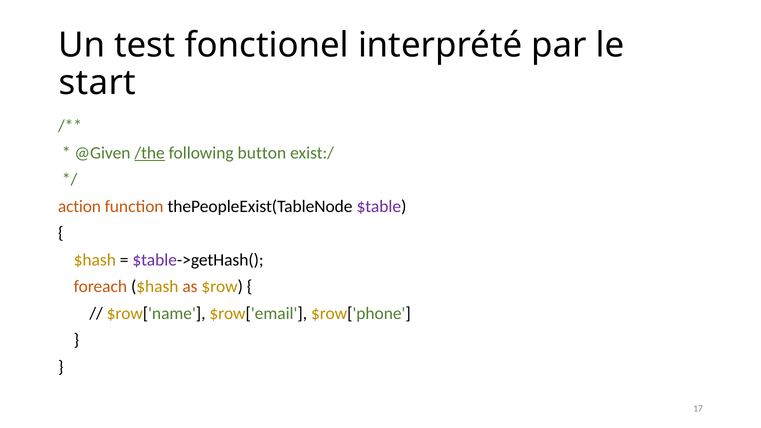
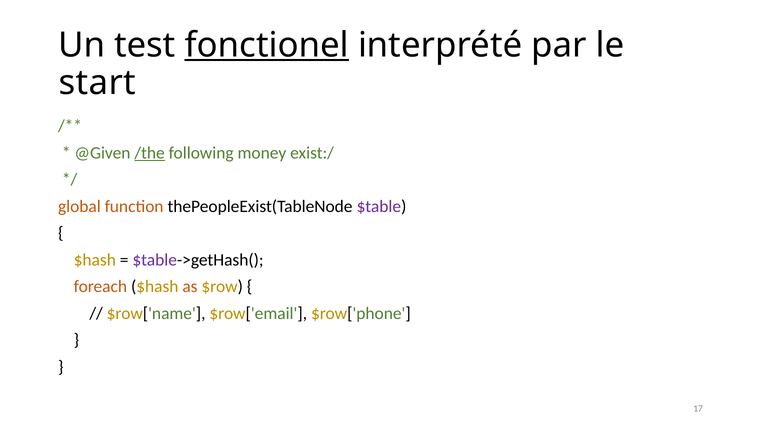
fonctionel underline: none -> present
button: button -> money
action: action -> global
